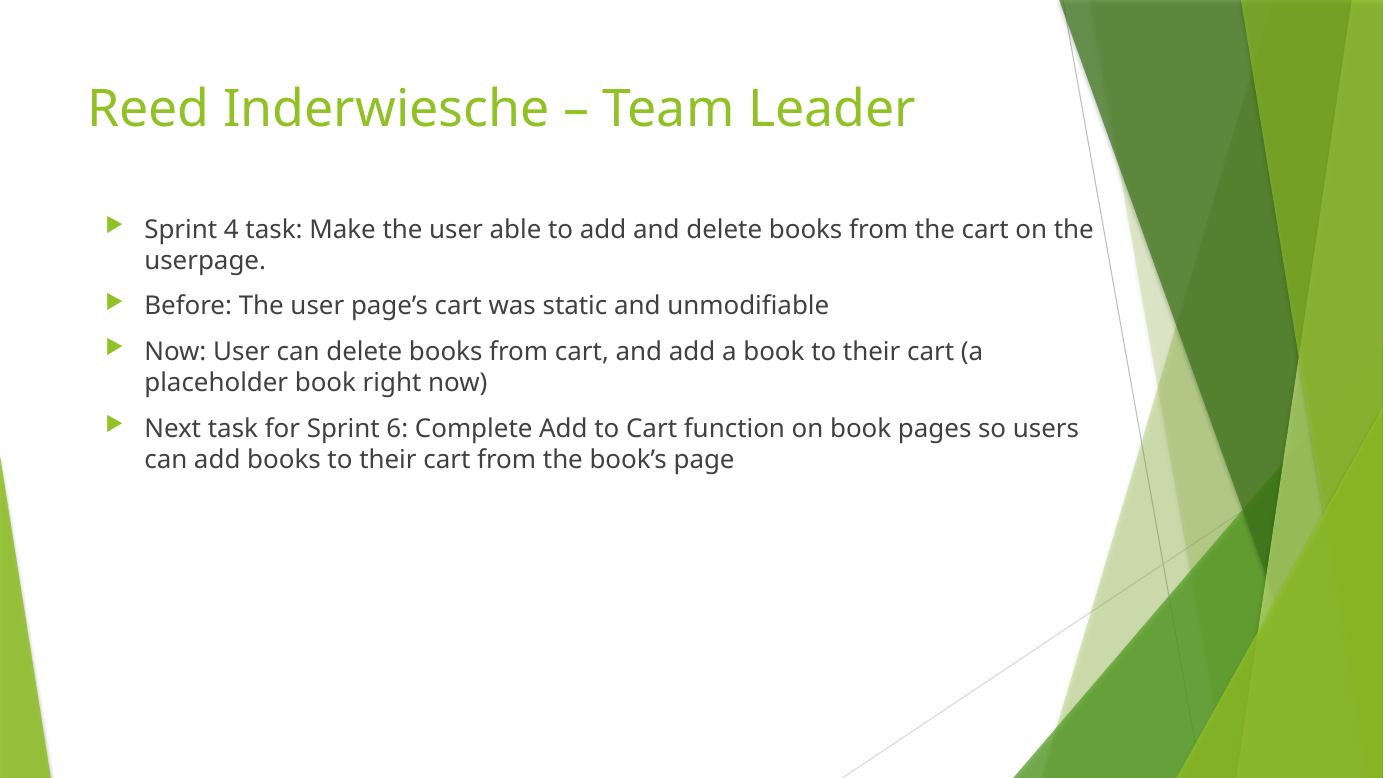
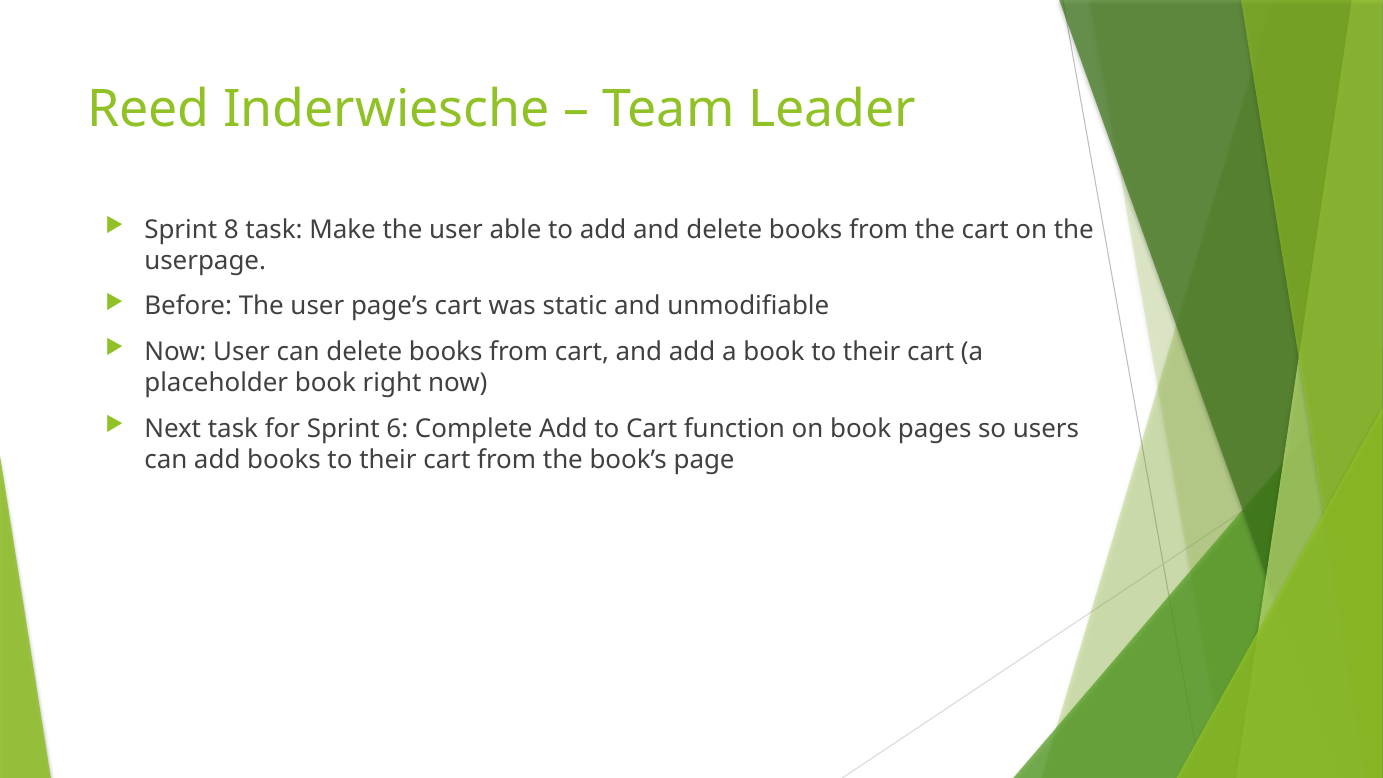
4: 4 -> 8
